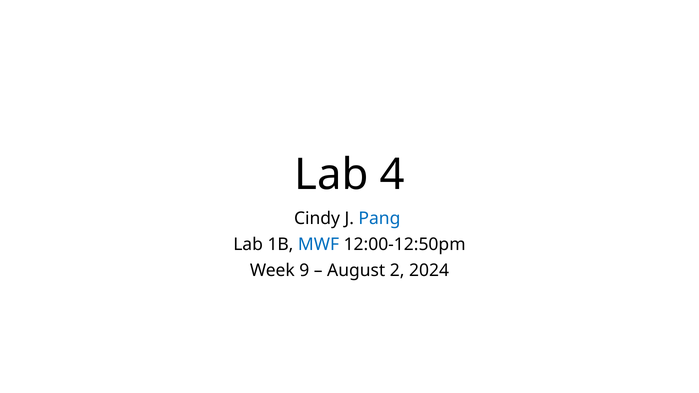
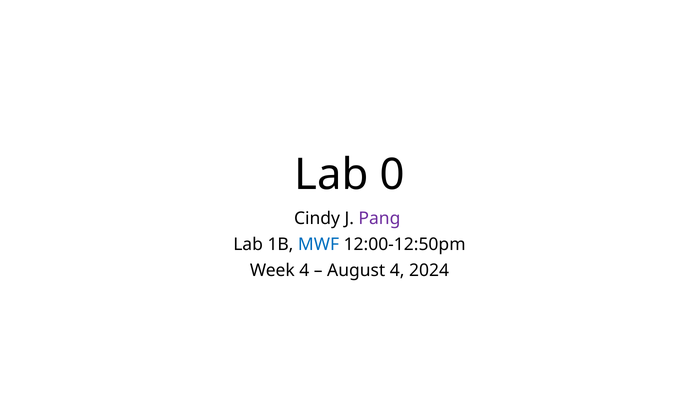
4: 4 -> 0
Pang colour: blue -> purple
Week 9: 9 -> 4
August 2: 2 -> 4
